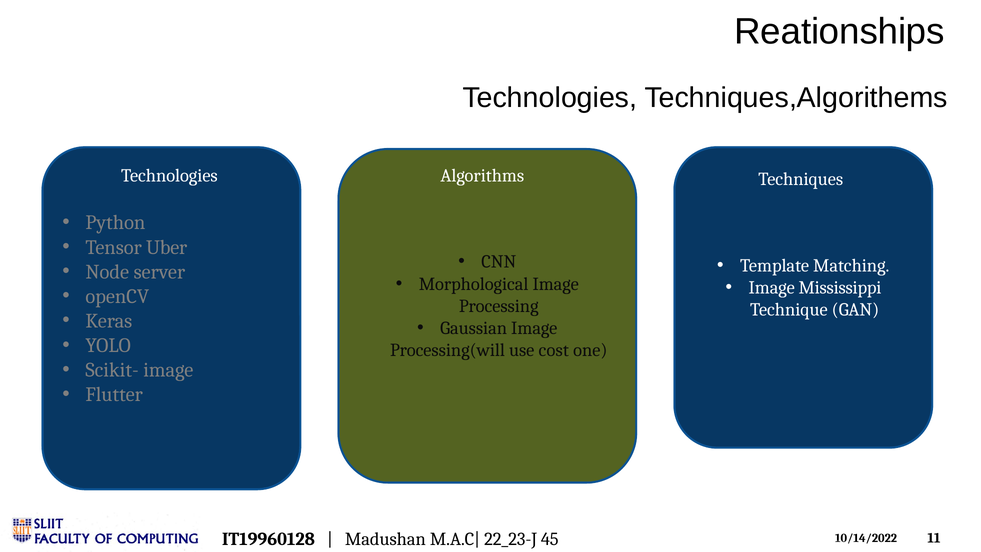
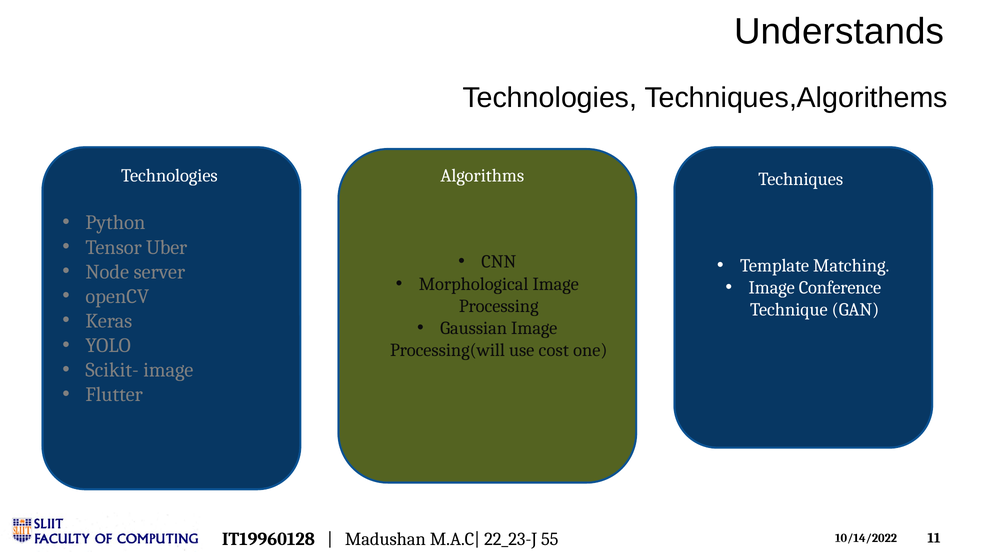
Reationships: Reationships -> Understands
Mississippi: Mississippi -> Conference
45: 45 -> 55
